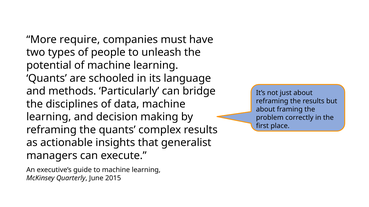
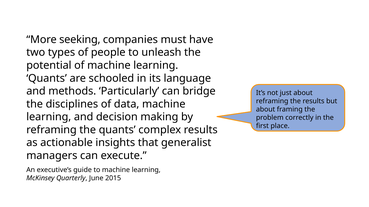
require: require -> seeking
